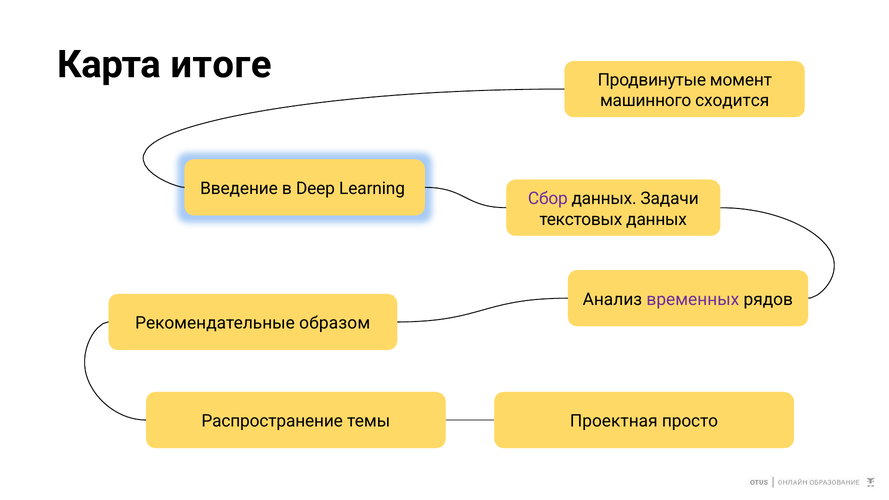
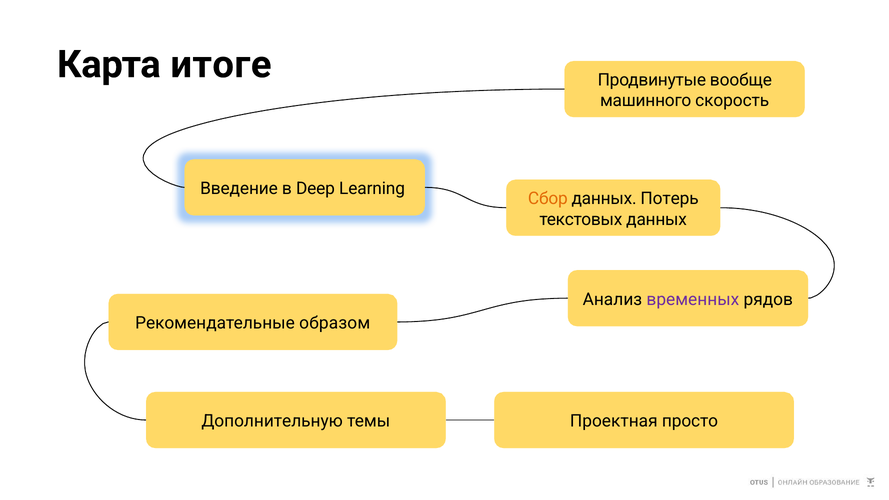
момент: момент -> вообще
сходится: сходится -> скорость
Сбор colour: purple -> orange
Задачи: Задачи -> Потерь
Распространение: Распространение -> Дополнительную
